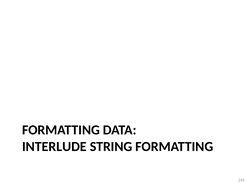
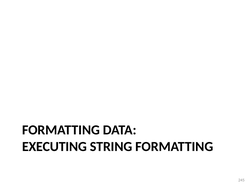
INTERLUDE: INTERLUDE -> EXECUTING
